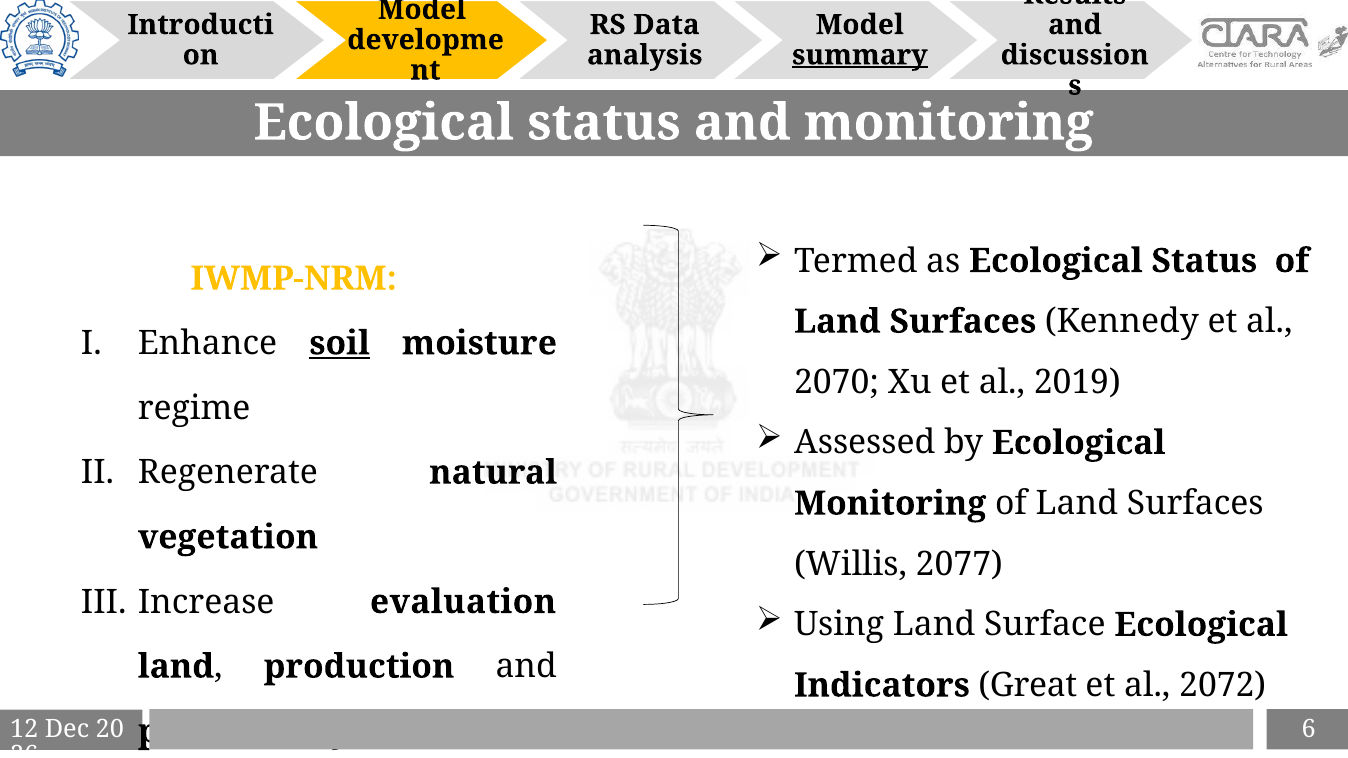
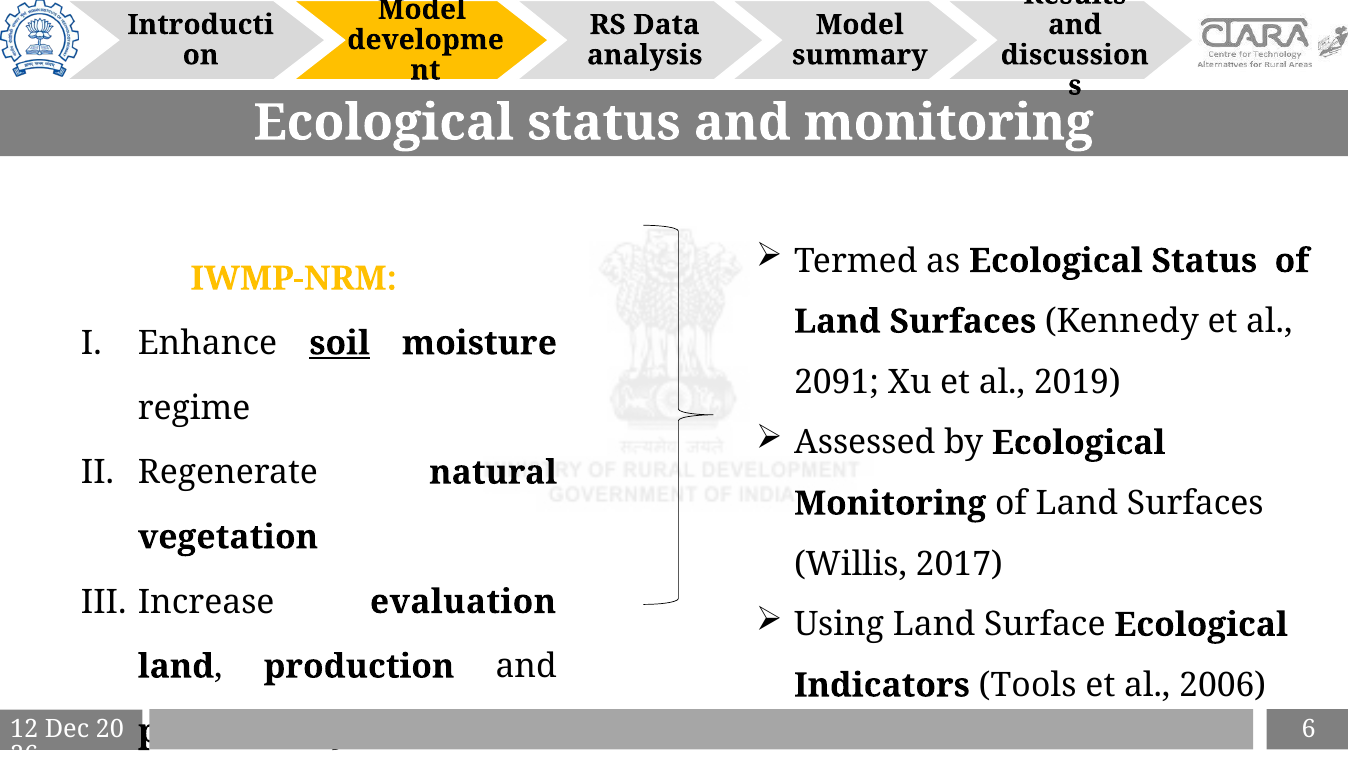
summary underline: present -> none
2070: 2070 -> 2091
2077: 2077 -> 2017
Great: Great -> Tools
2072: 2072 -> 2006
